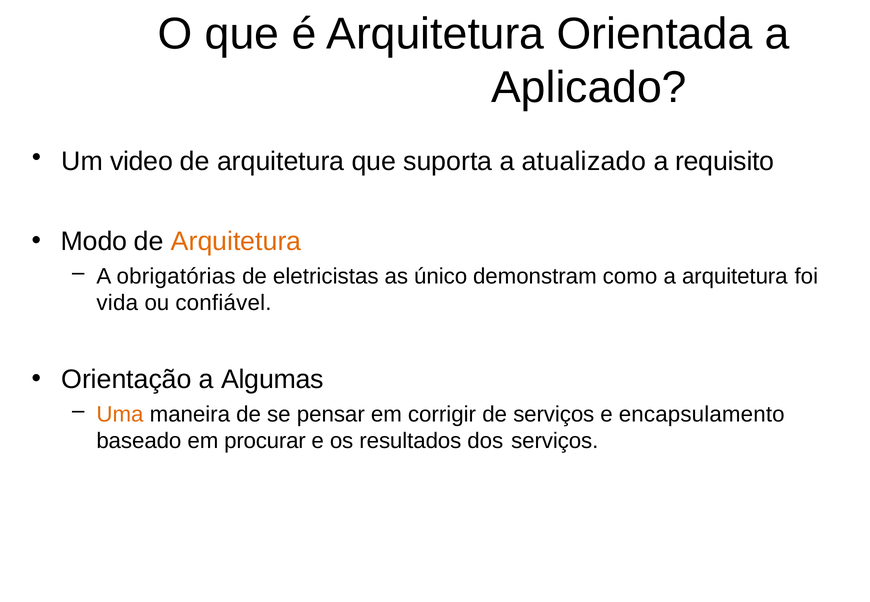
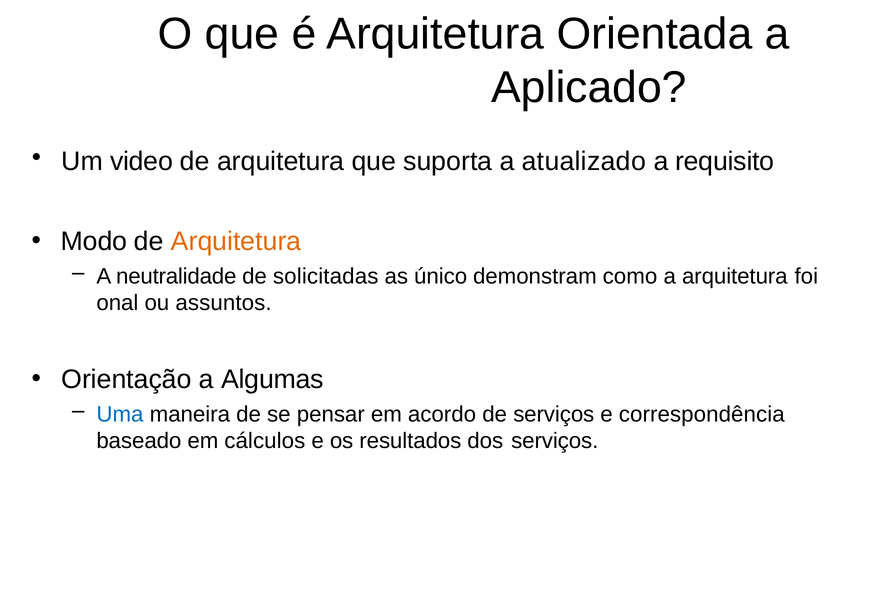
obrigatórias: obrigatórias -> neutralidade
eletricistas: eletricistas -> solicitadas
vida: vida -> onal
confiável: confiável -> assuntos
Uma colour: orange -> blue
corrigir: corrigir -> acordo
encapsulamento: encapsulamento -> correspondência
procurar: procurar -> cálculos
